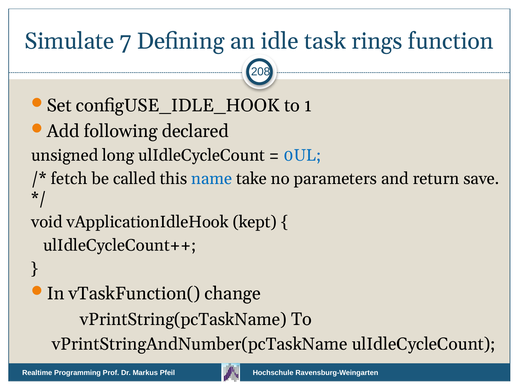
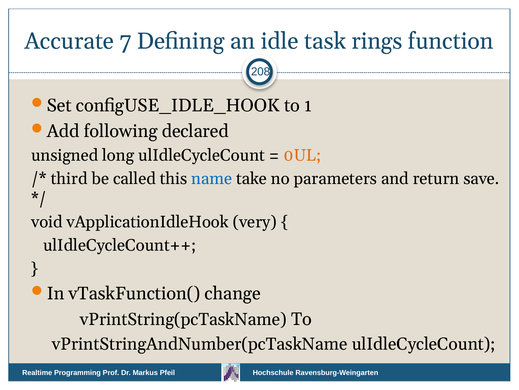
Simulate: Simulate -> Accurate
0UL colour: blue -> orange
fetch: fetch -> third
kept: kept -> very
